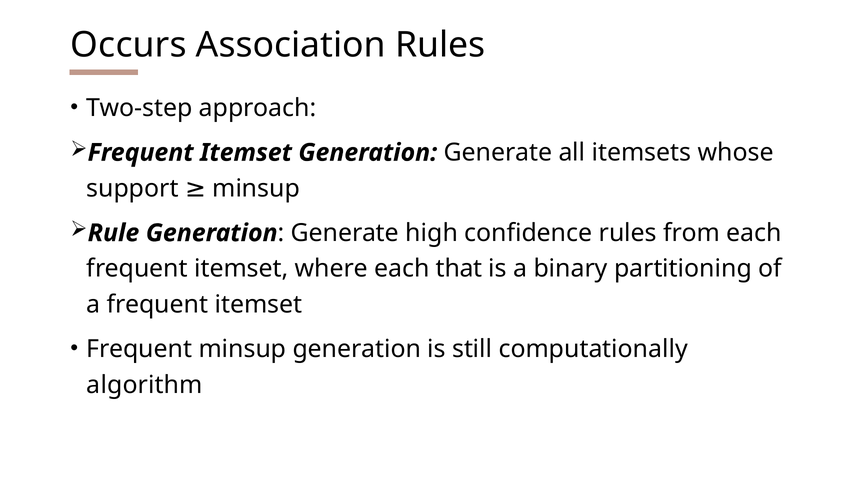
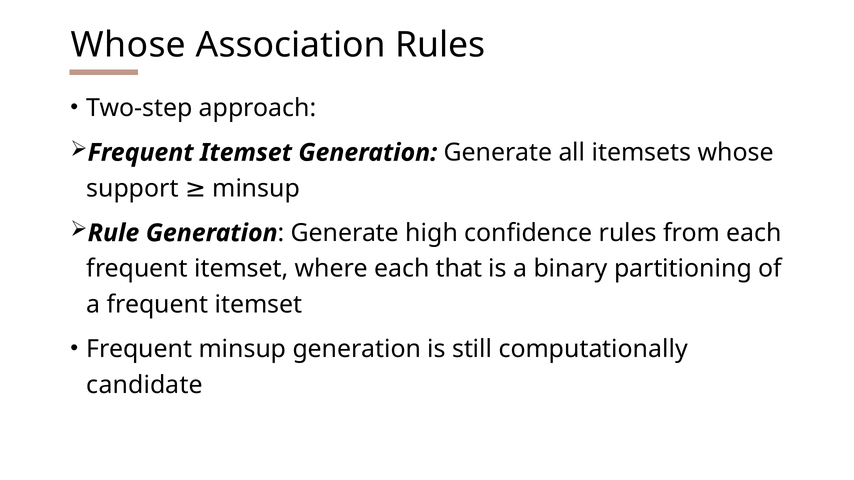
Occurs at (129, 45): Occurs -> Whose
algorithm: algorithm -> candidate
